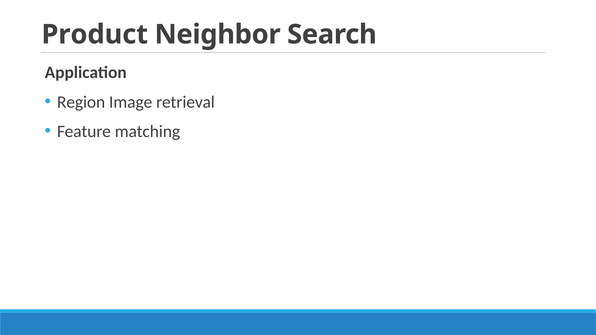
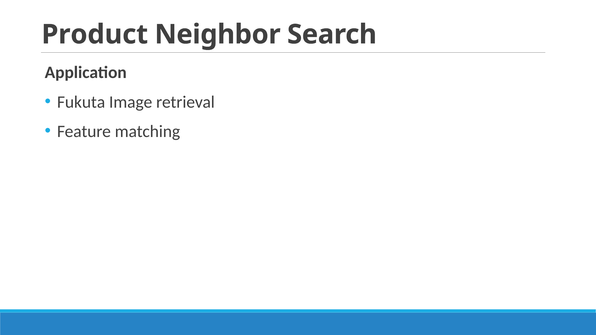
Region: Region -> Fukuta
